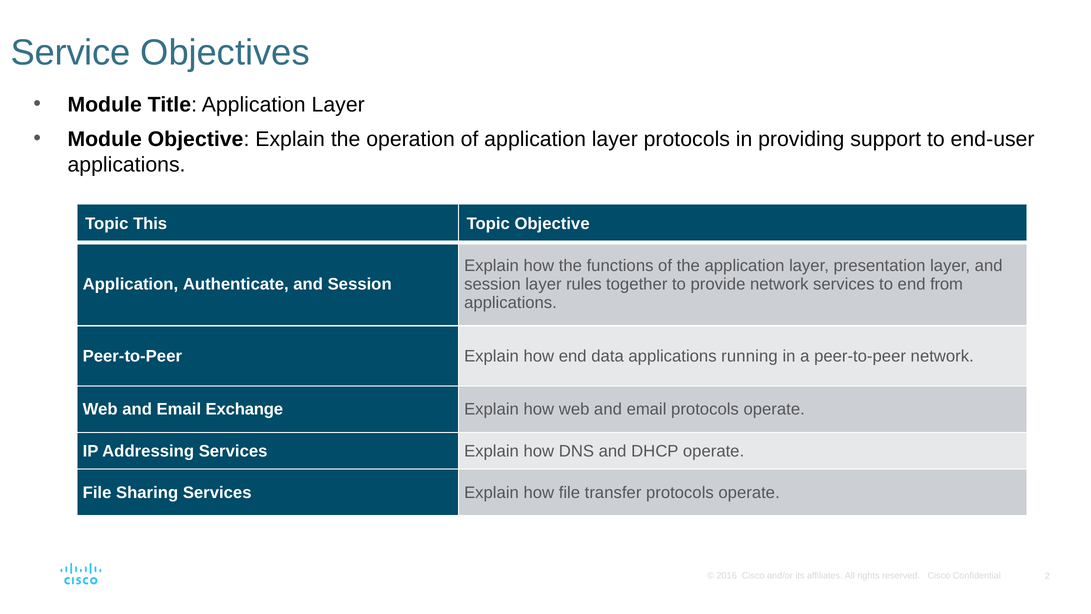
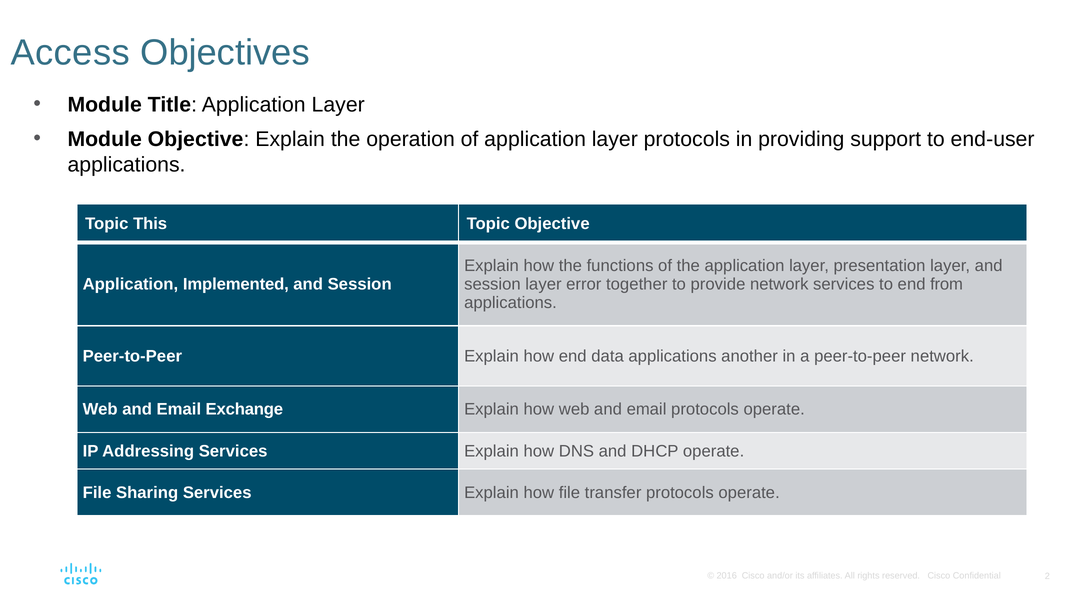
Service: Service -> Access
Authenticate: Authenticate -> Implemented
rules: rules -> error
running: running -> another
